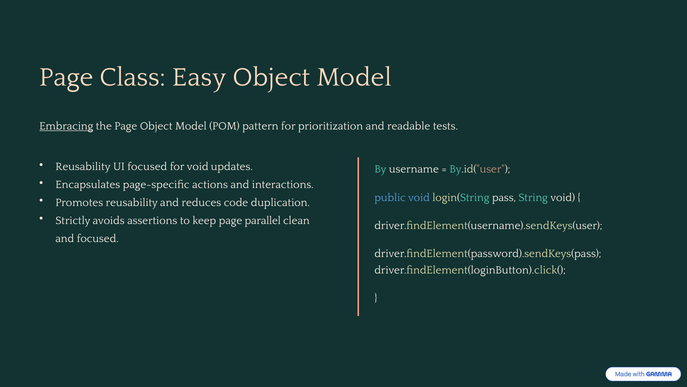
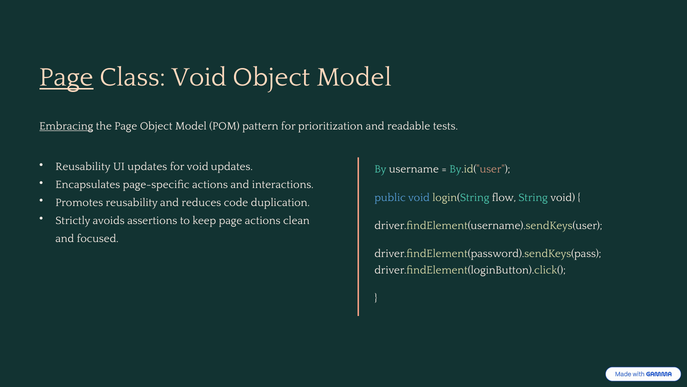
Page at (66, 77) underline: none -> present
Class Easy: Easy -> Void
UI focused: focused -> updates
pass: pass -> flow
page parallel: parallel -> actions
